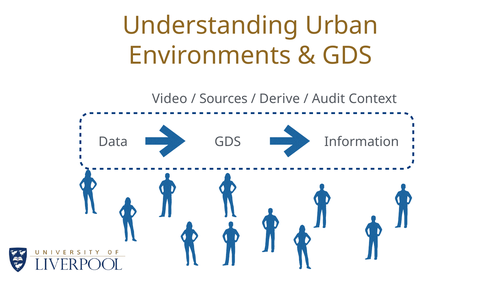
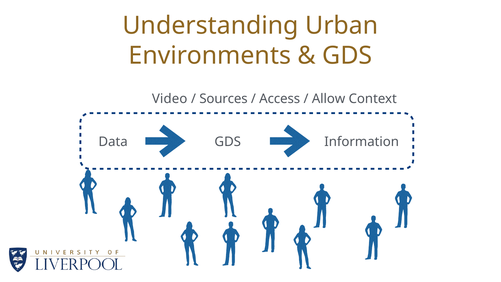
Derive: Derive -> Access
Audit: Audit -> Allow
